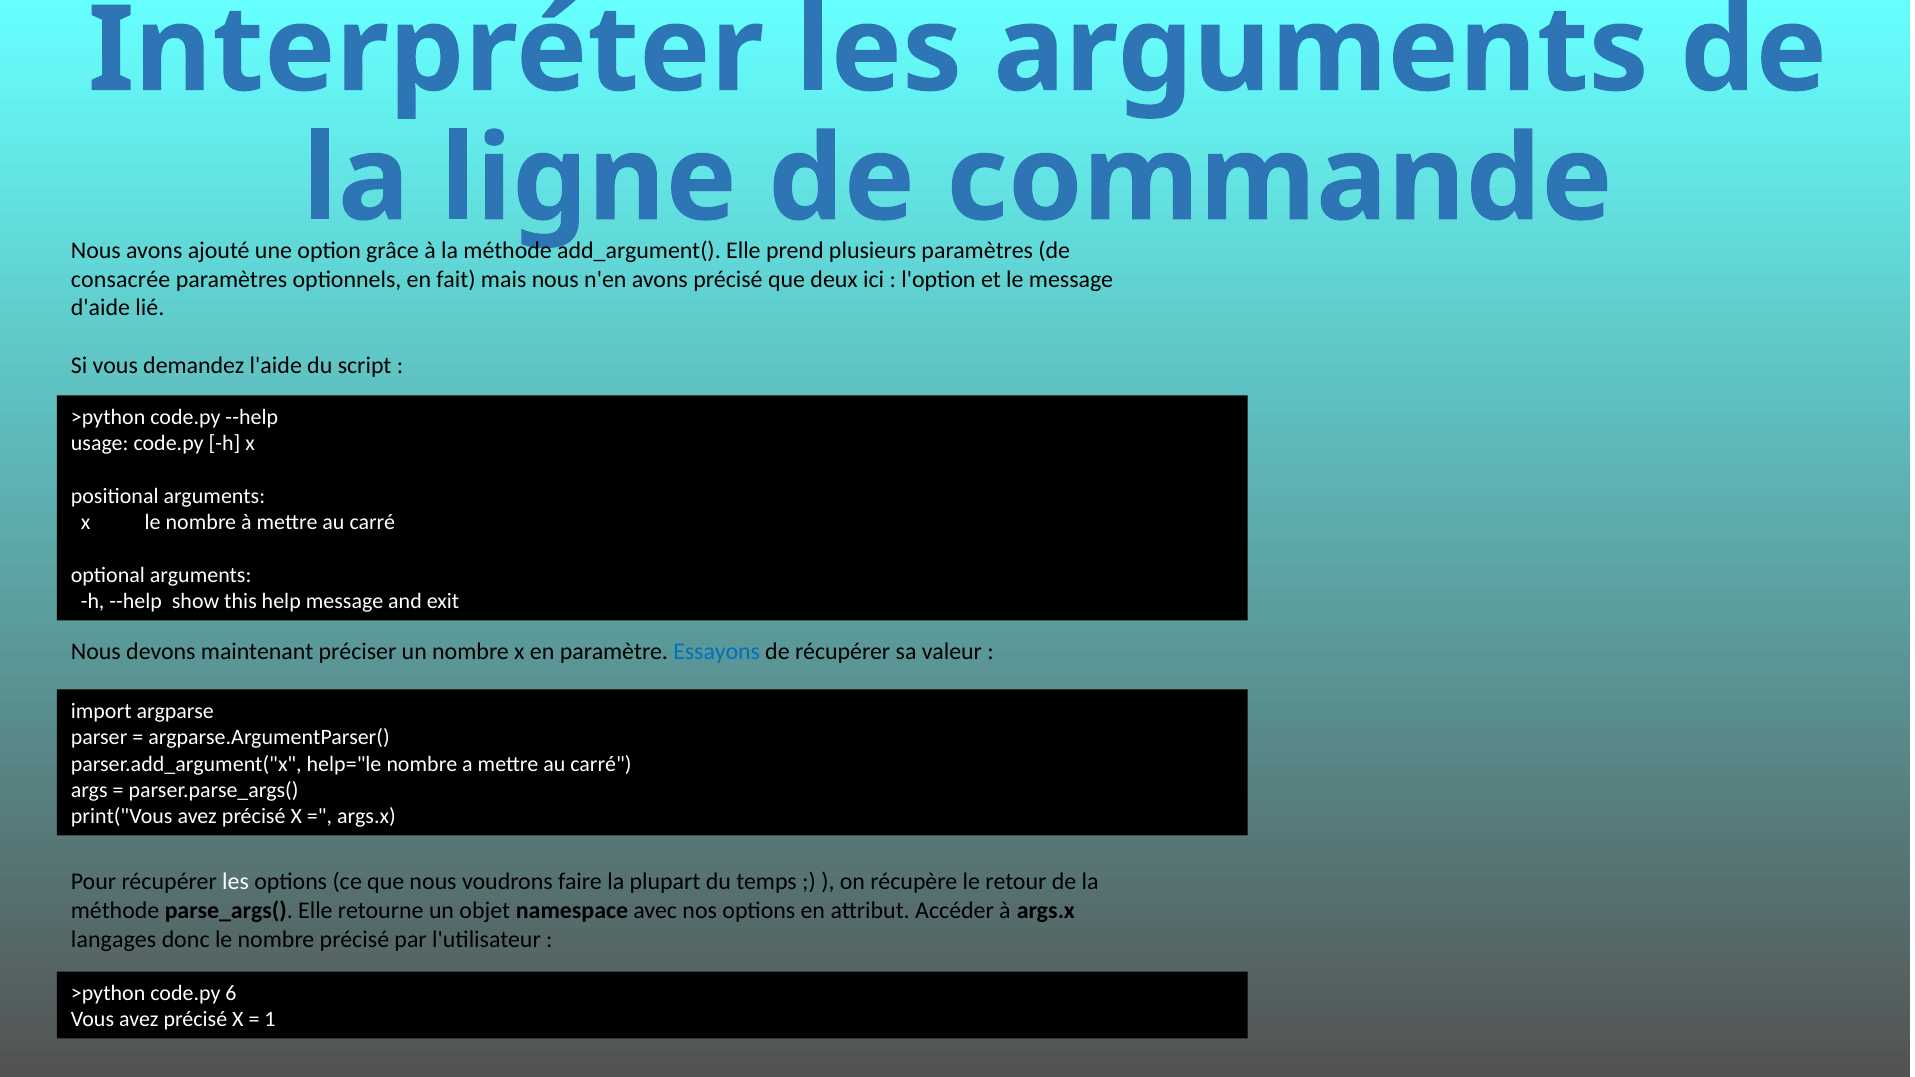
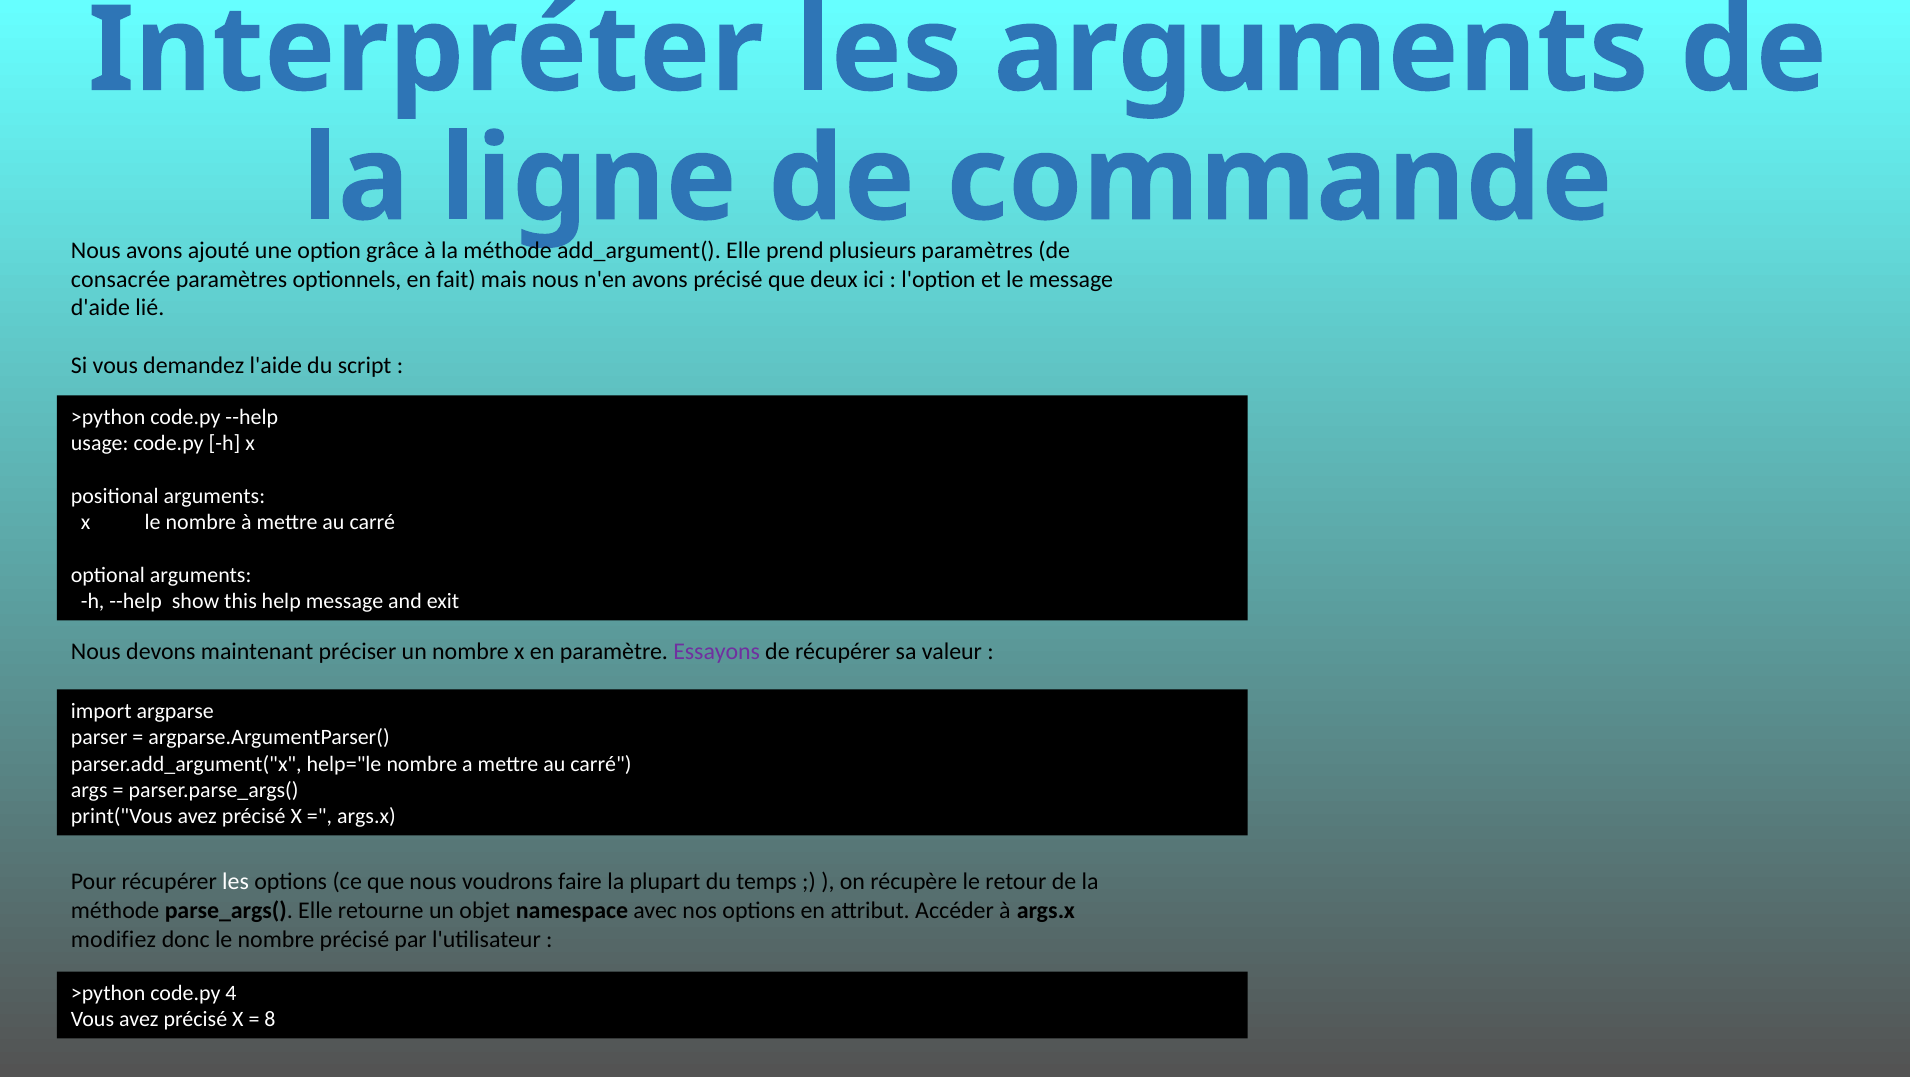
Essayons colour: blue -> purple
langages: langages -> modifiez
6: 6 -> 4
1: 1 -> 8
